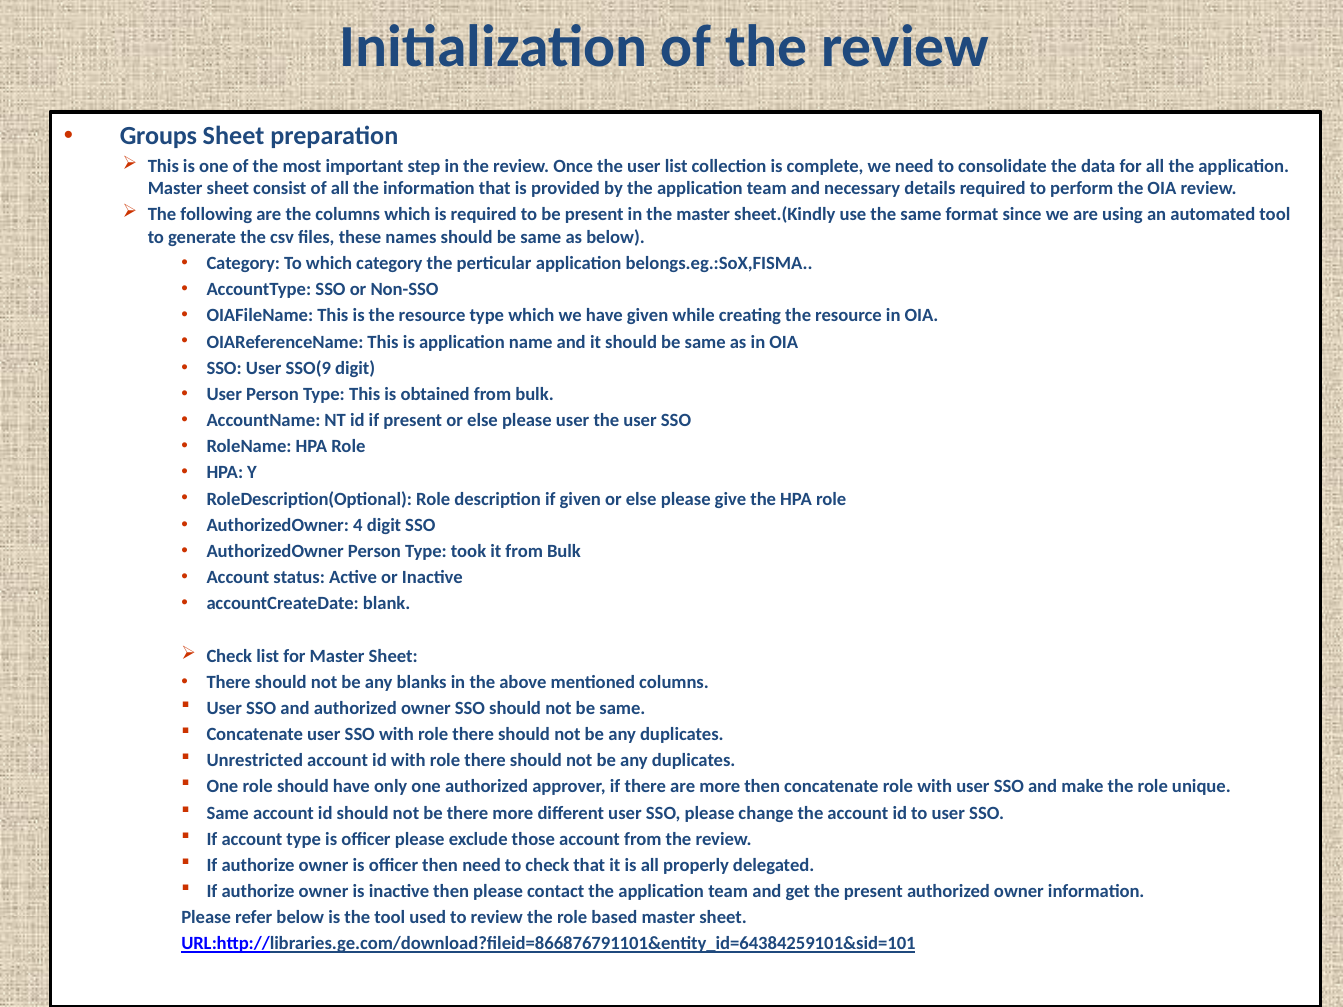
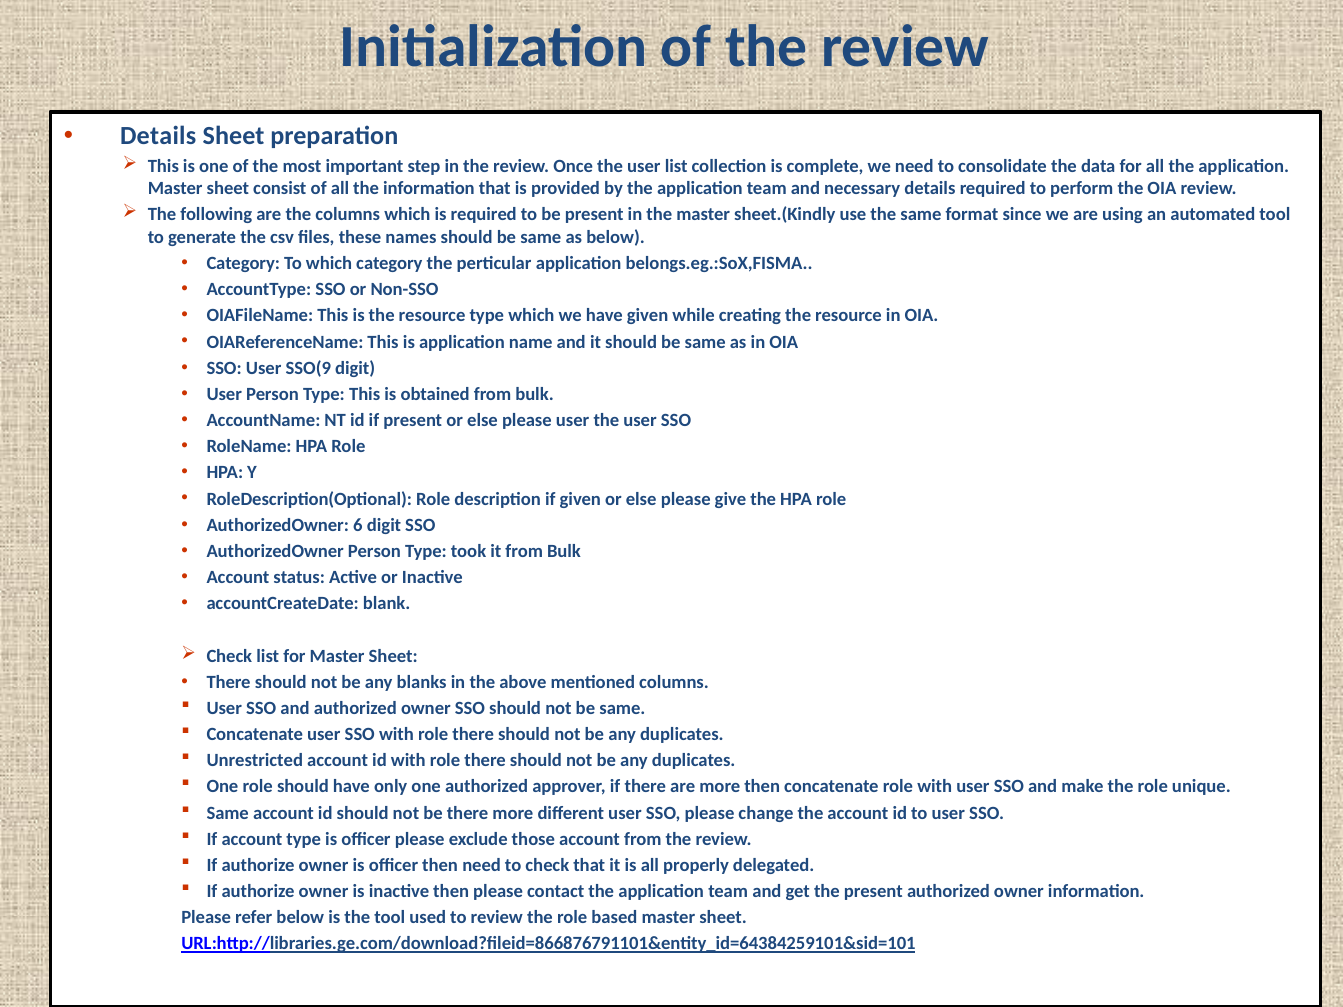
Groups at (158, 136): Groups -> Details
4: 4 -> 6
